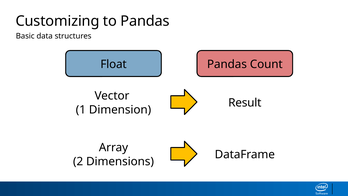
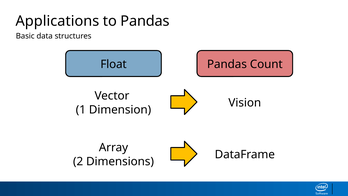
Customizing: Customizing -> Applications
Result: Result -> Vision
